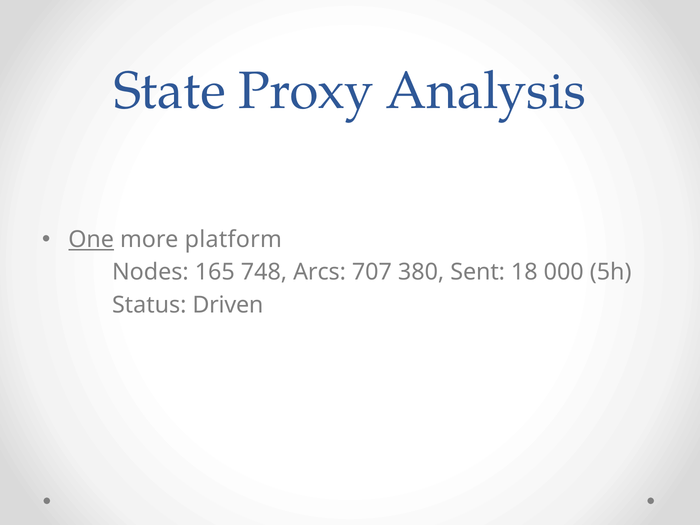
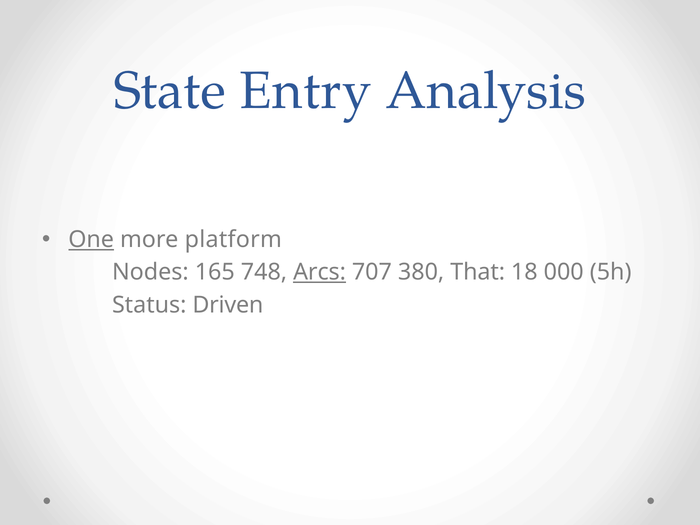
Proxy: Proxy -> Entry
Arcs underline: none -> present
Sent: Sent -> That
